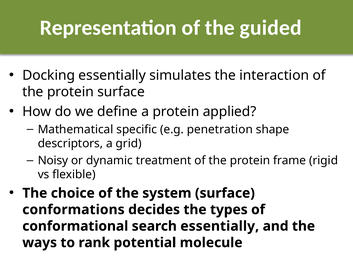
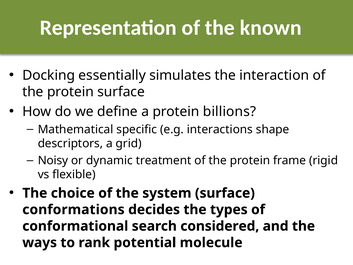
guided: guided -> known
applied: applied -> billions
penetration: penetration -> interactions
search essentially: essentially -> considered
